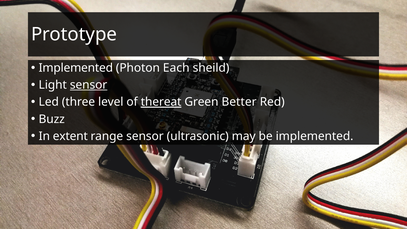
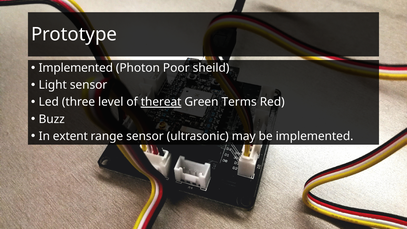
Each: Each -> Poor
sensor at (89, 85) underline: present -> none
Better: Better -> Terms
